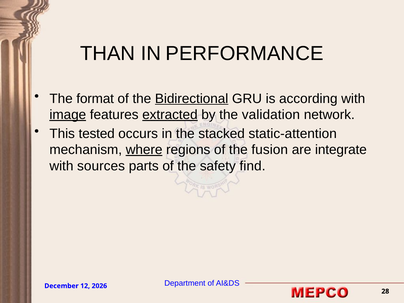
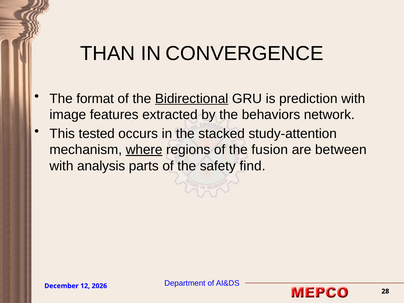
PERFORMANCE: PERFORMANCE -> CONVERGENCE
according: according -> prediction
image underline: present -> none
extracted underline: present -> none
validation: validation -> behaviors
static-attention: static-attention -> study-attention
integrate: integrate -> between
sources: sources -> analysis
